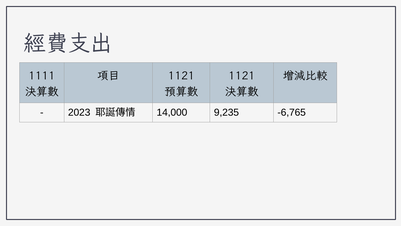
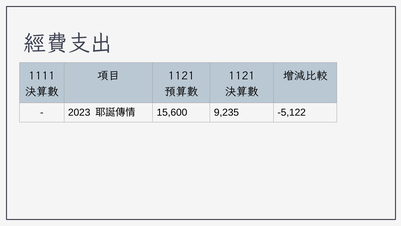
14,000: 14,000 -> 15,600
-6,765: -6,765 -> -5,122
